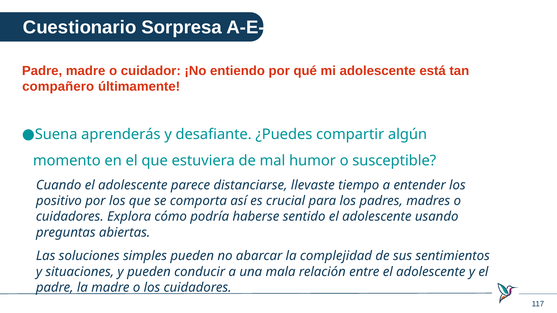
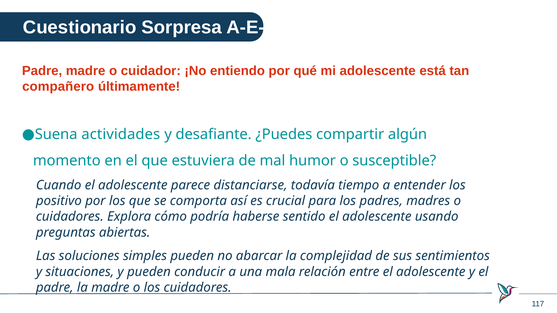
aprenderás: aprenderás -> actividades
llevaste: llevaste -> todavía
